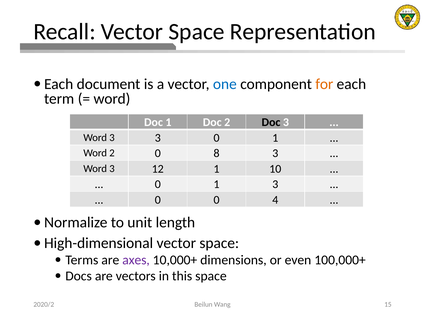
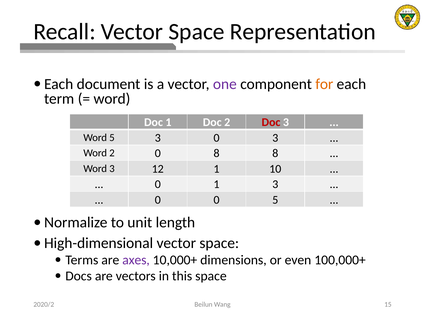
one colour: blue -> purple
Doc at (271, 122) colour: black -> red
3 at (112, 137): 3 -> 5
3 0 1: 1 -> 3
8 3: 3 -> 8
0 4: 4 -> 5
